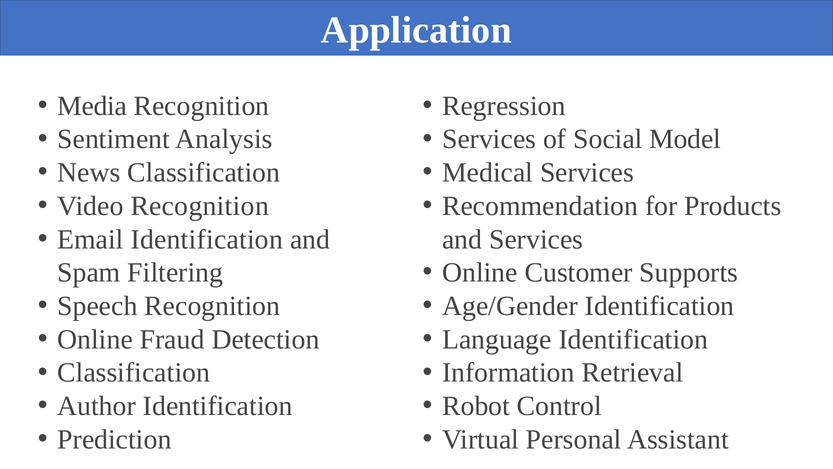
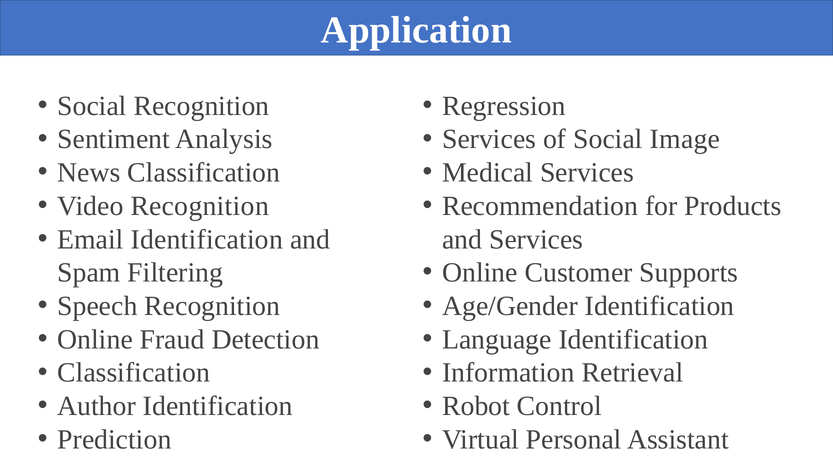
Media at (92, 106): Media -> Social
Model: Model -> Image
